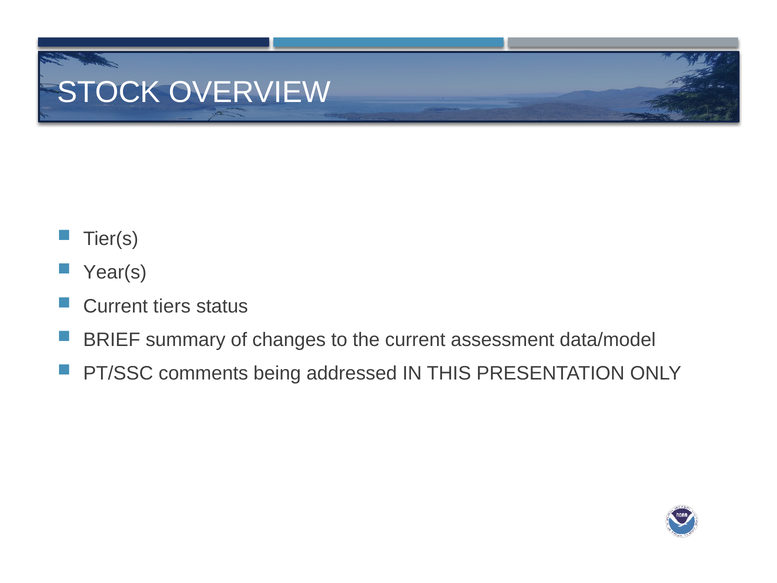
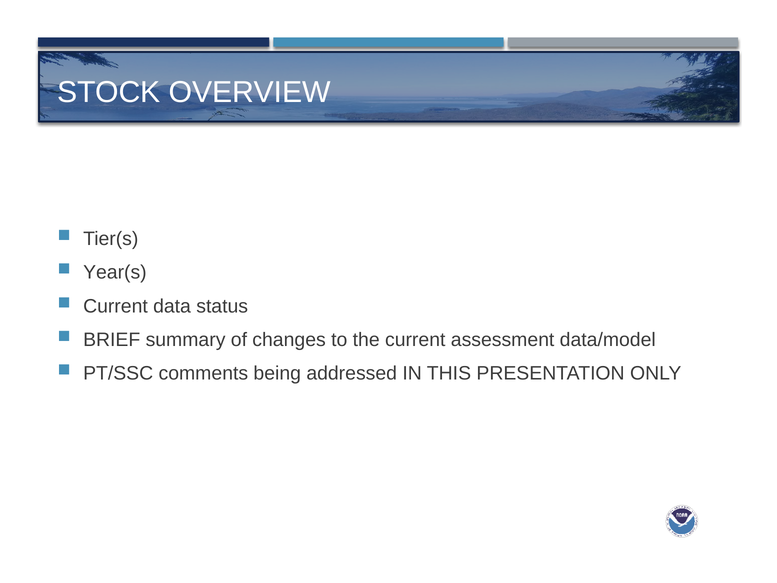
tiers: tiers -> data
